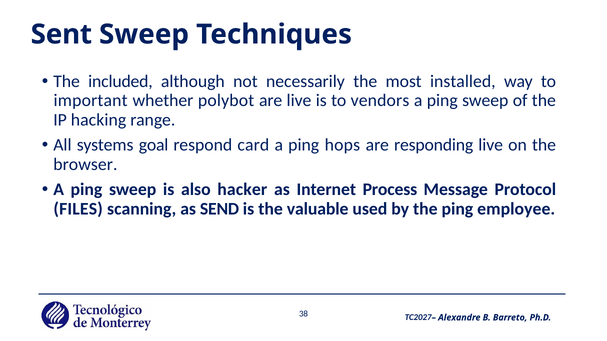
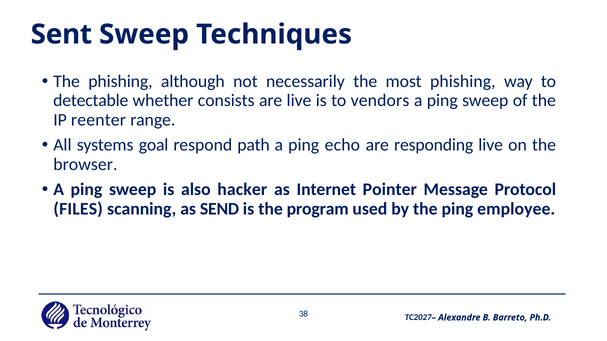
The included: included -> phishing
most installed: installed -> phishing
important: important -> detectable
polybot: polybot -> consists
hacking: hacking -> reenter
card: card -> path
hops: hops -> echo
Process: Process -> Pointer
valuable: valuable -> program
